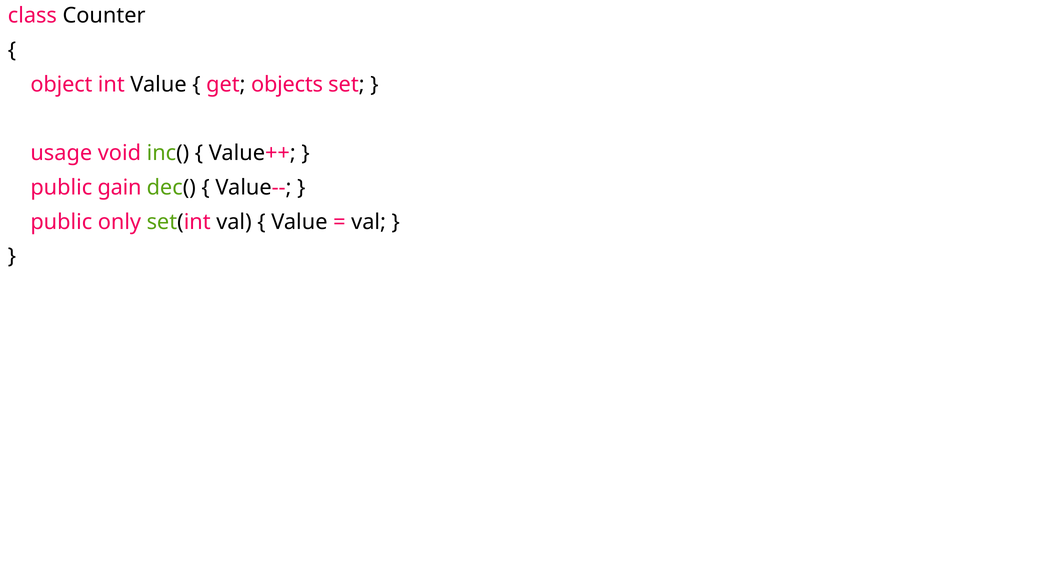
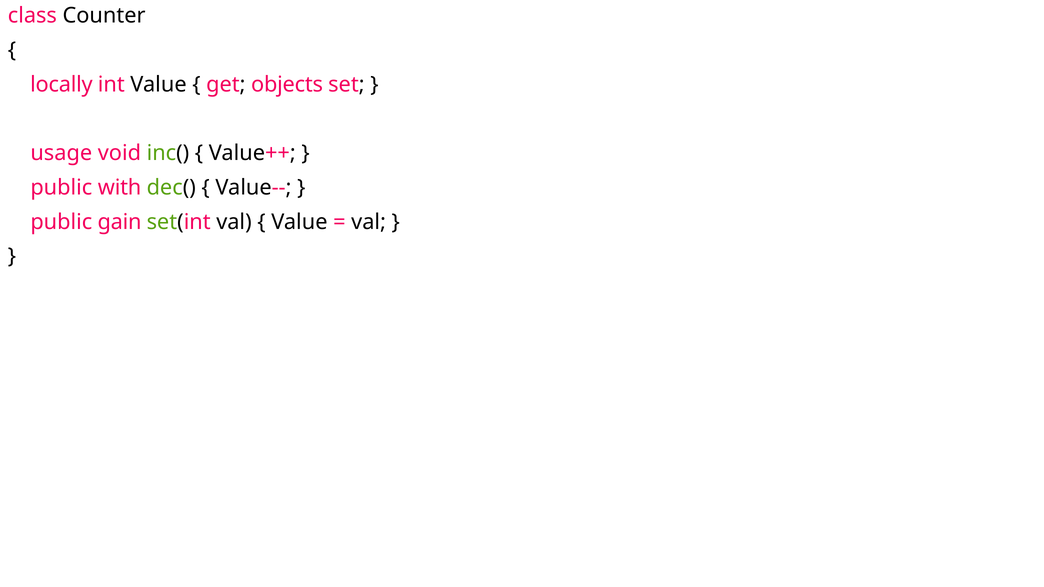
object: object -> locally
gain: gain -> with
only: only -> gain
